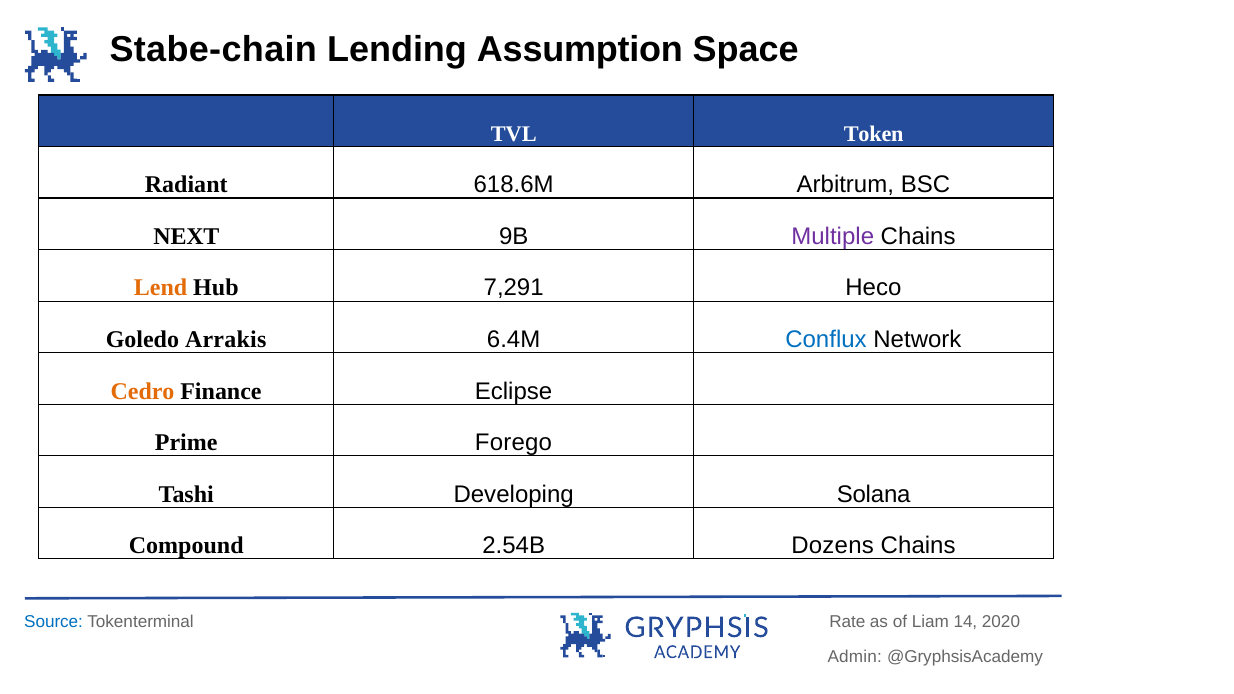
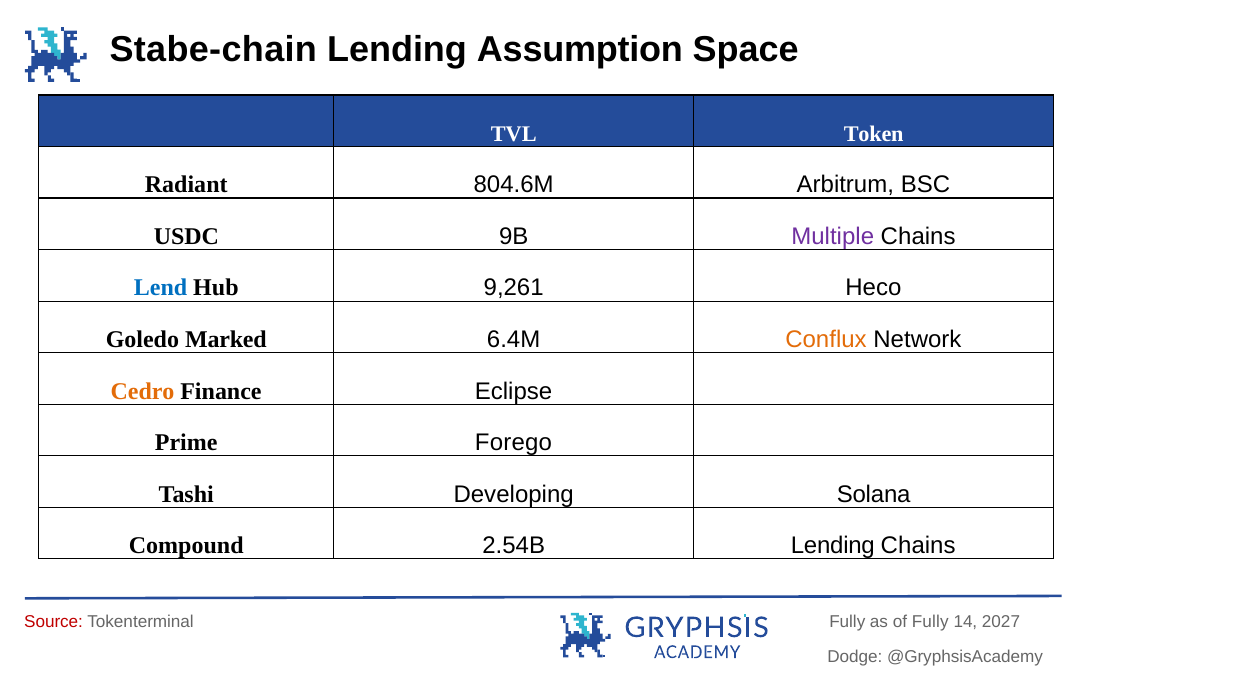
618.6M: 618.6M -> 804.6M
NEXT: NEXT -> USDC
Lend colour: orange -> blue
7,291: 7,291 -> 9,261
Arrakis: Arrakis -> Marked
Conflux colour: blue -> orange
2.54B Dozens: Dozens -> Lending
Source colour: blue -> red
Tokenterminal Rate: Rate -> Fully
of Liam: Liam -> Fully
2020: 2020 -> 2027
Admin: Admin -> Dodge
